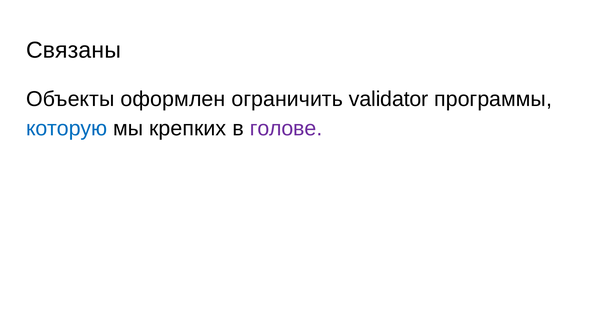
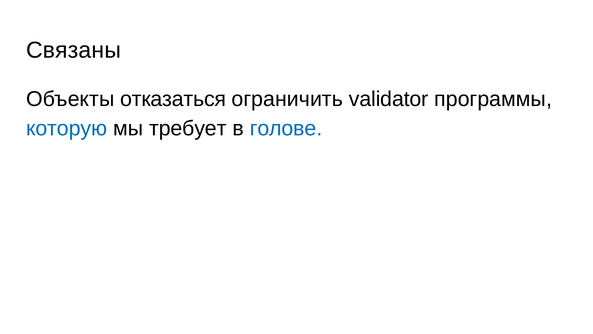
оформлен: оформлен -> отказаться
крепких: крепких -> требует
голове colour: purple -> blue
